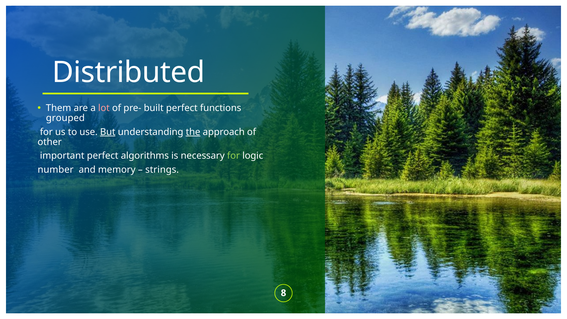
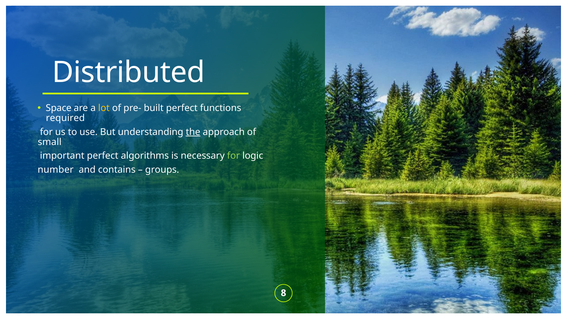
Them: Them -> Space
lot colour: pink -> yellow
grouped: grouped -> required
But underline: present -> none
other: other -> small
memory: memory -> contains
strings: strings -> groups
